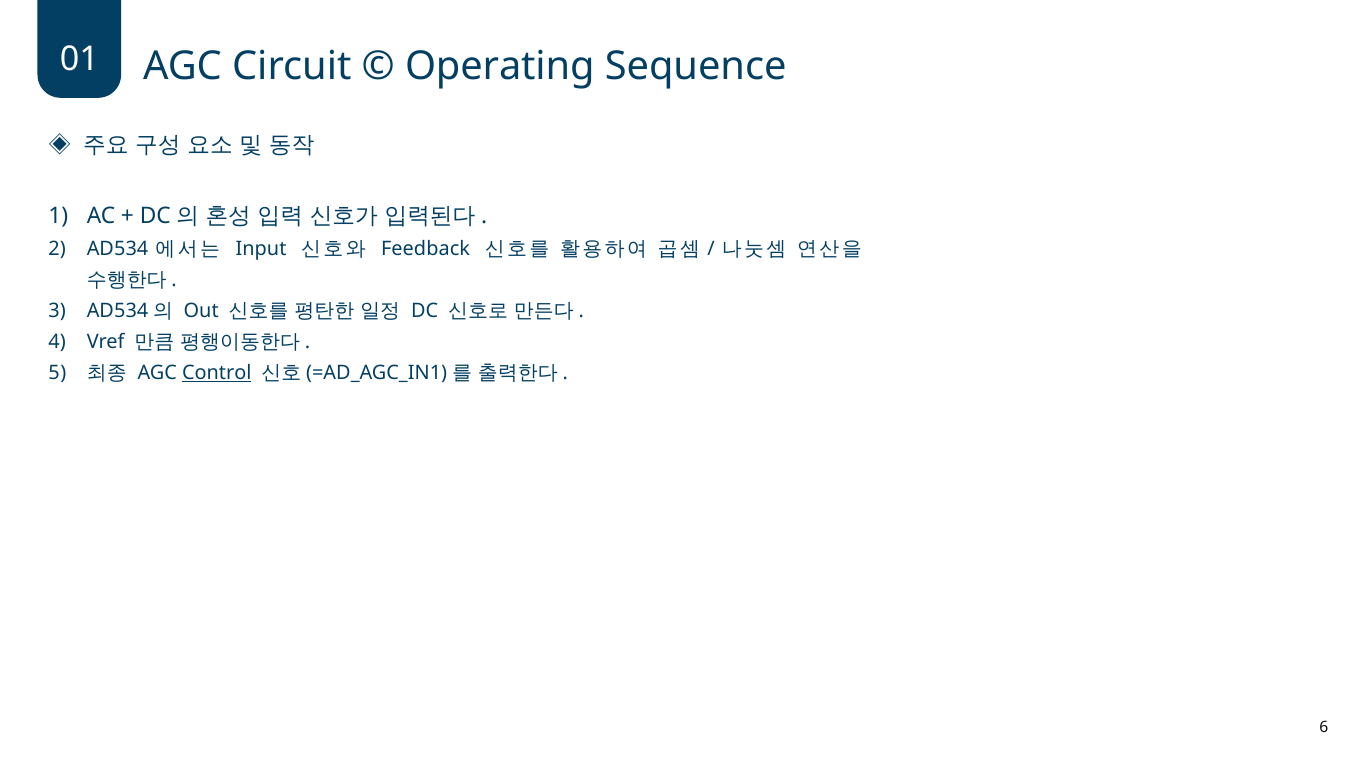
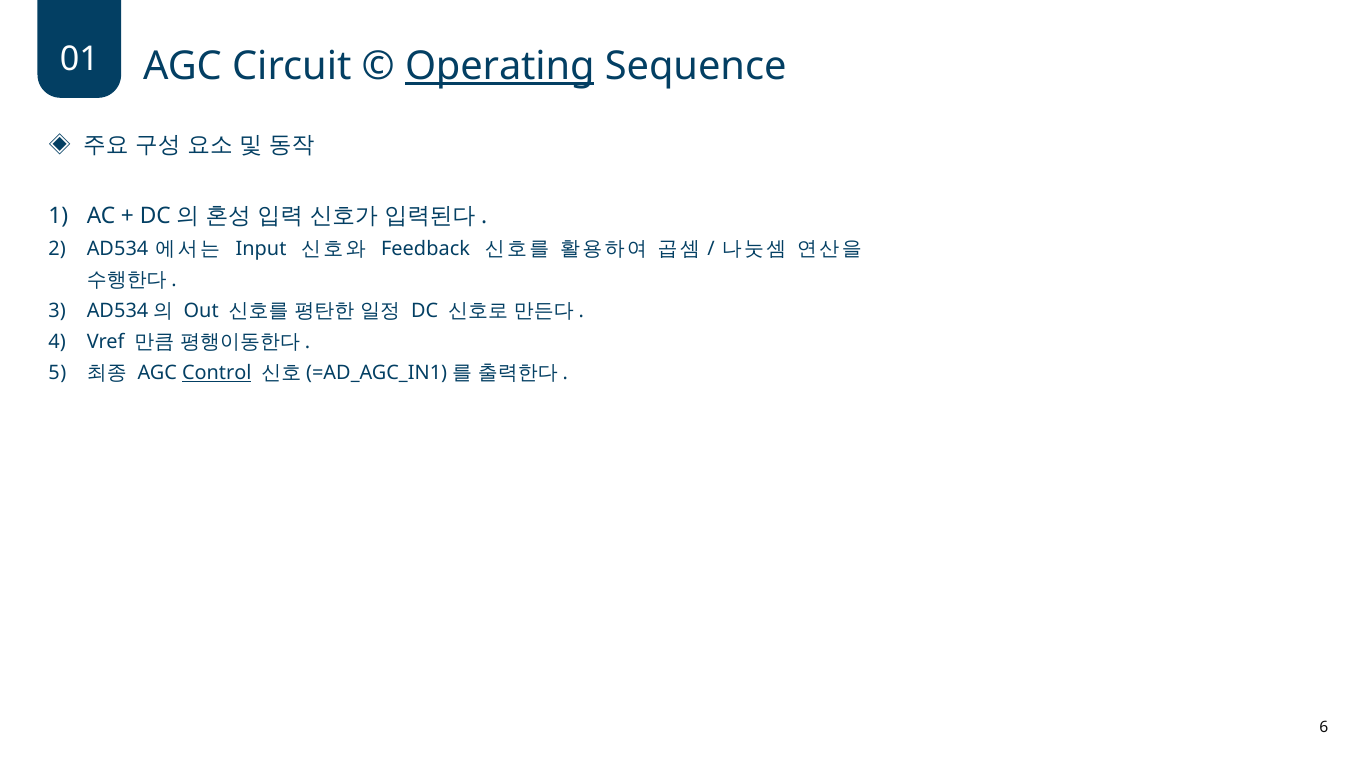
Operating underline: none -> present
